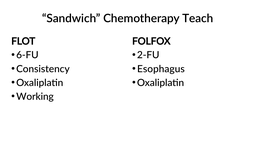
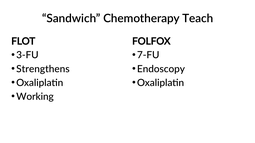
6-FU: 6-FU -> 3-FU
2-FU: 2-FU -> 7-FU
Consistency: Consistency -> Strengthens
Esophagus: Esophagus -> Endoscopy
